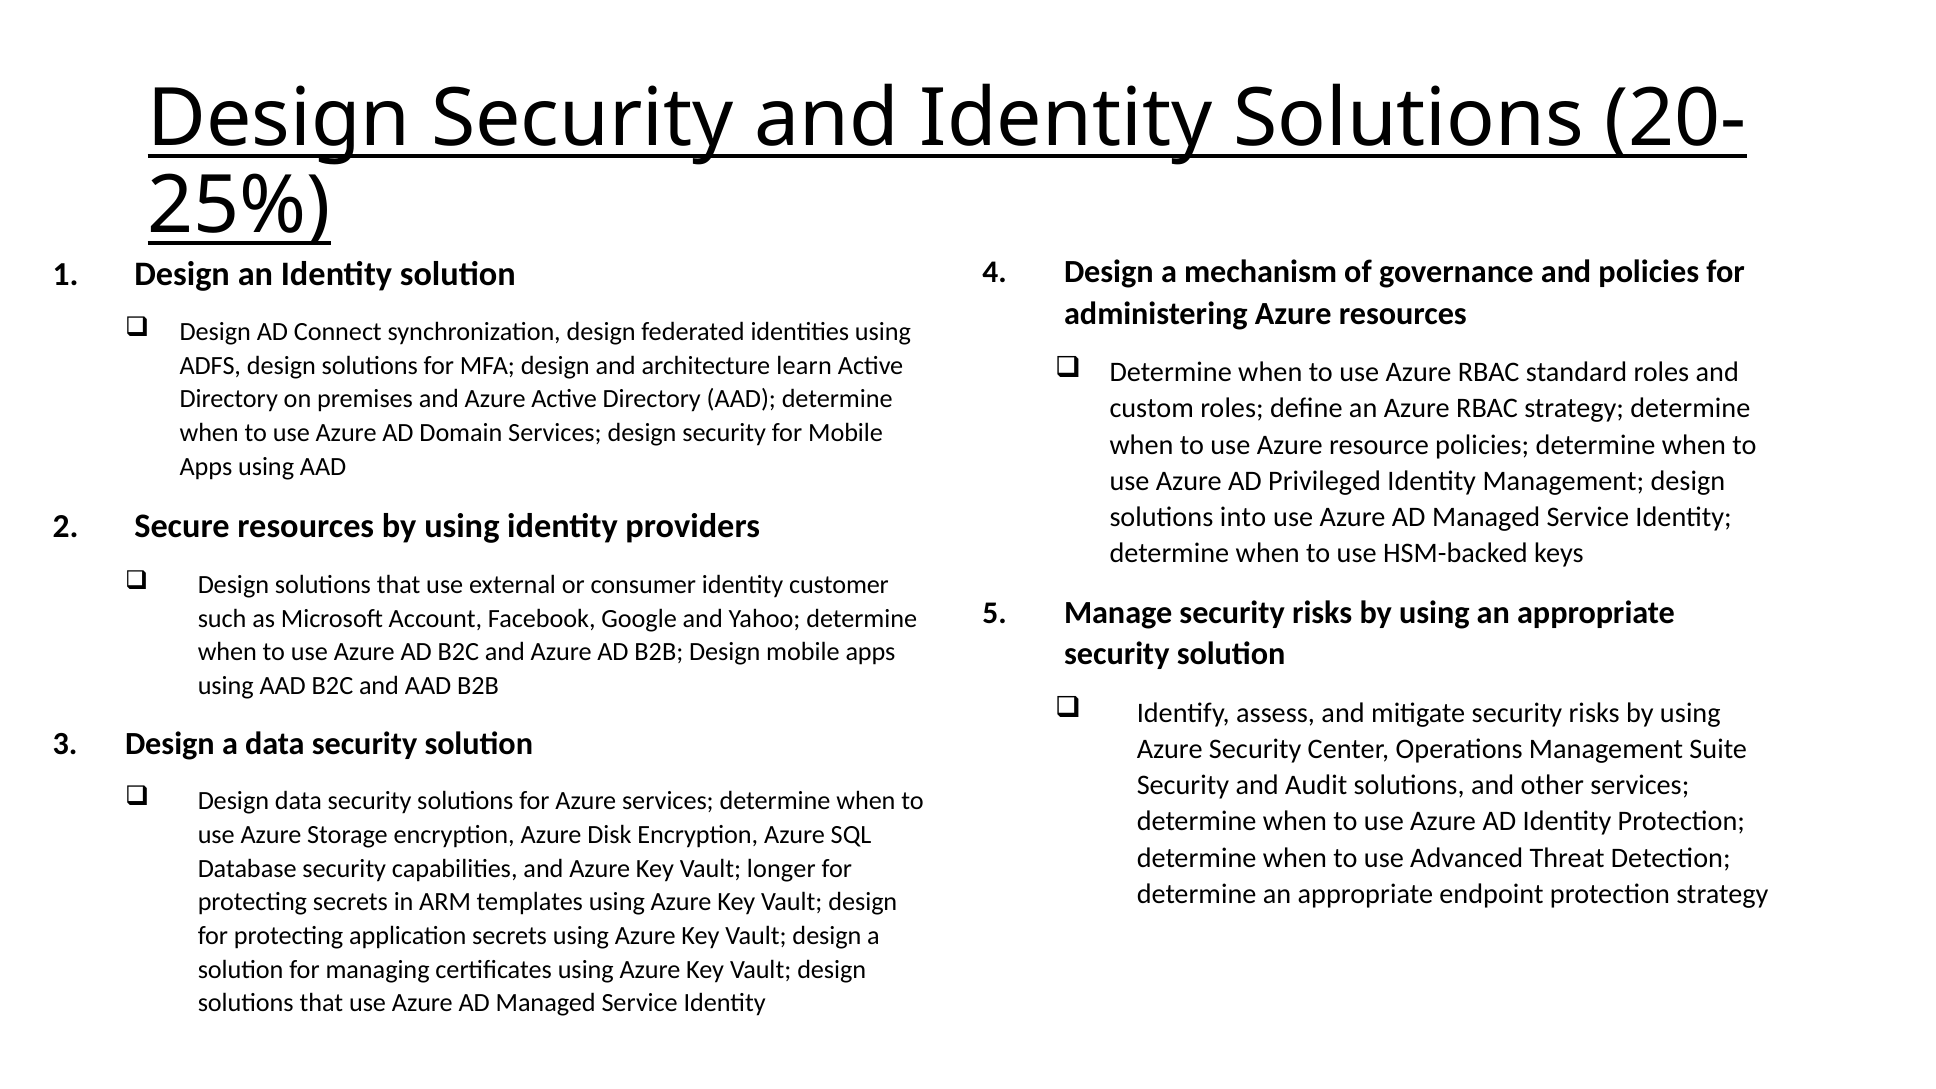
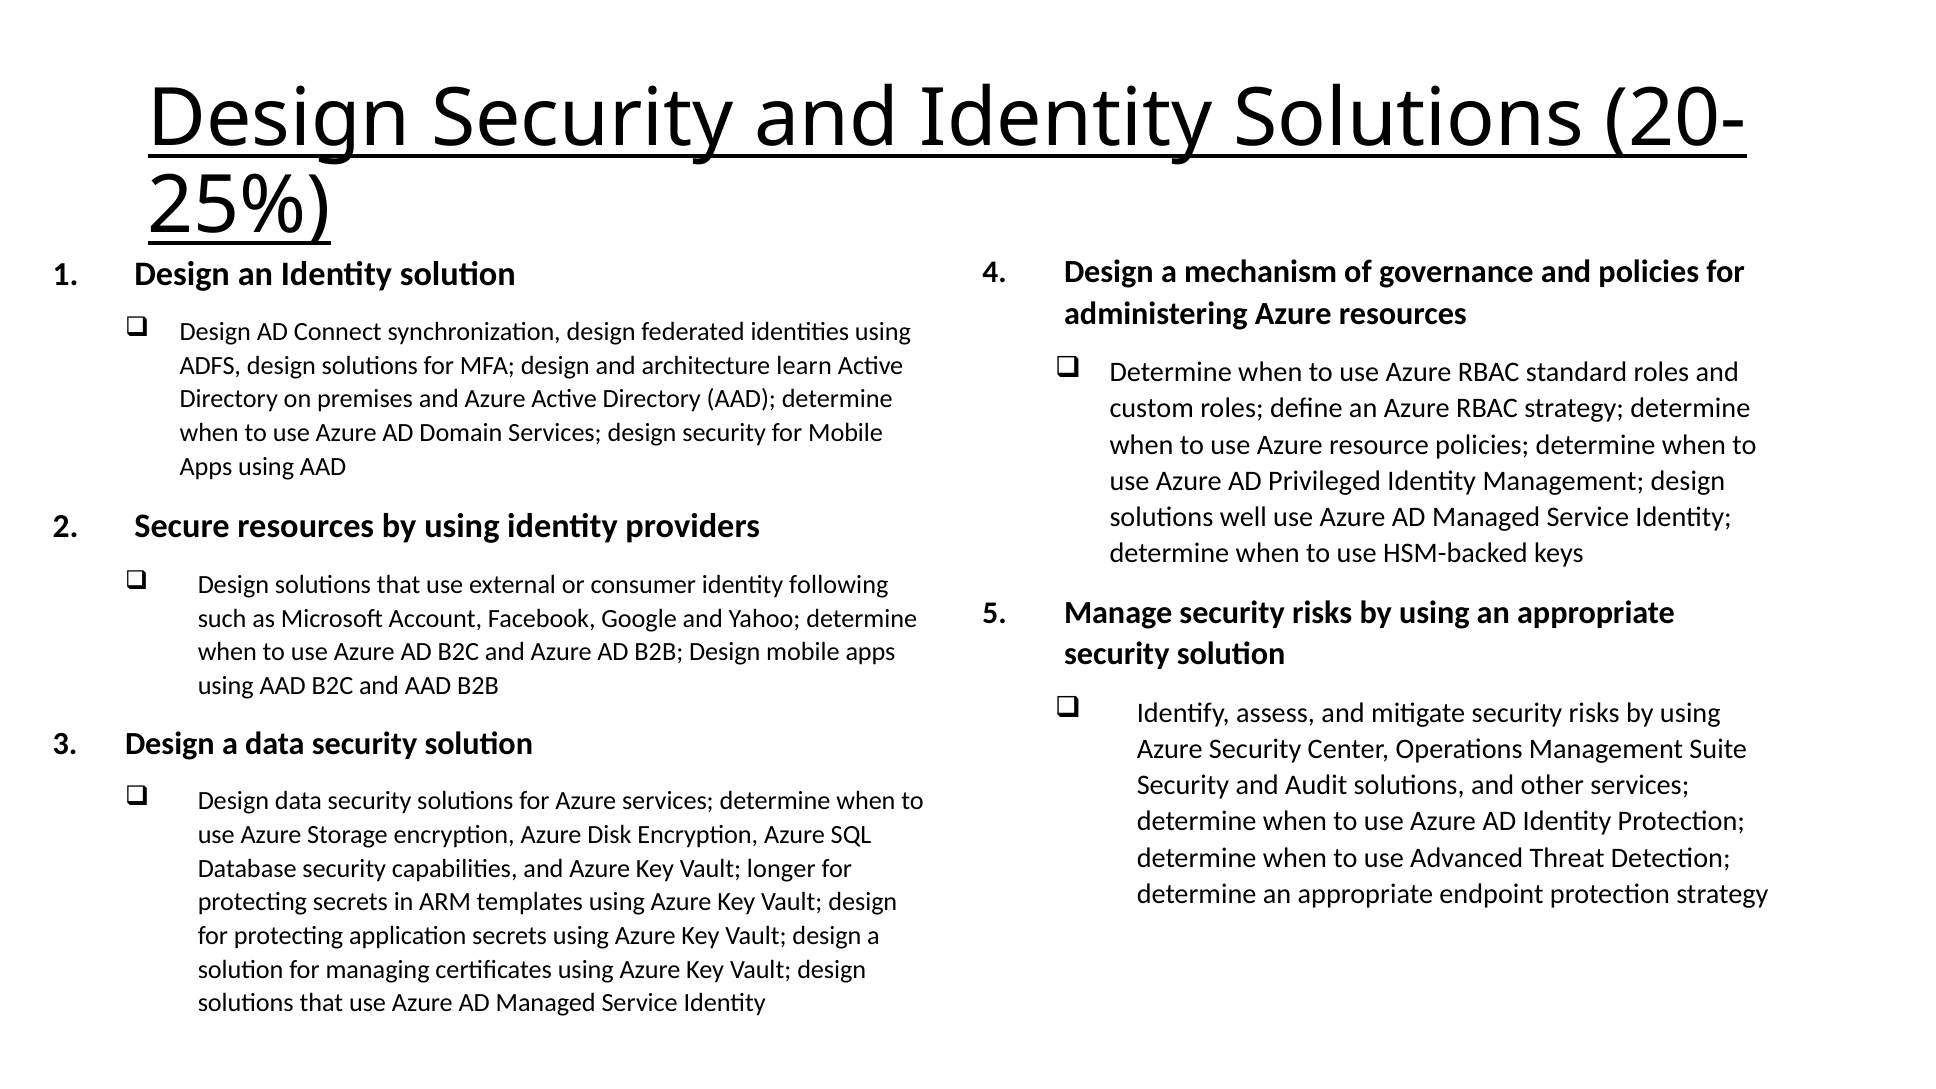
into: into -> well
customer: customer -> following
